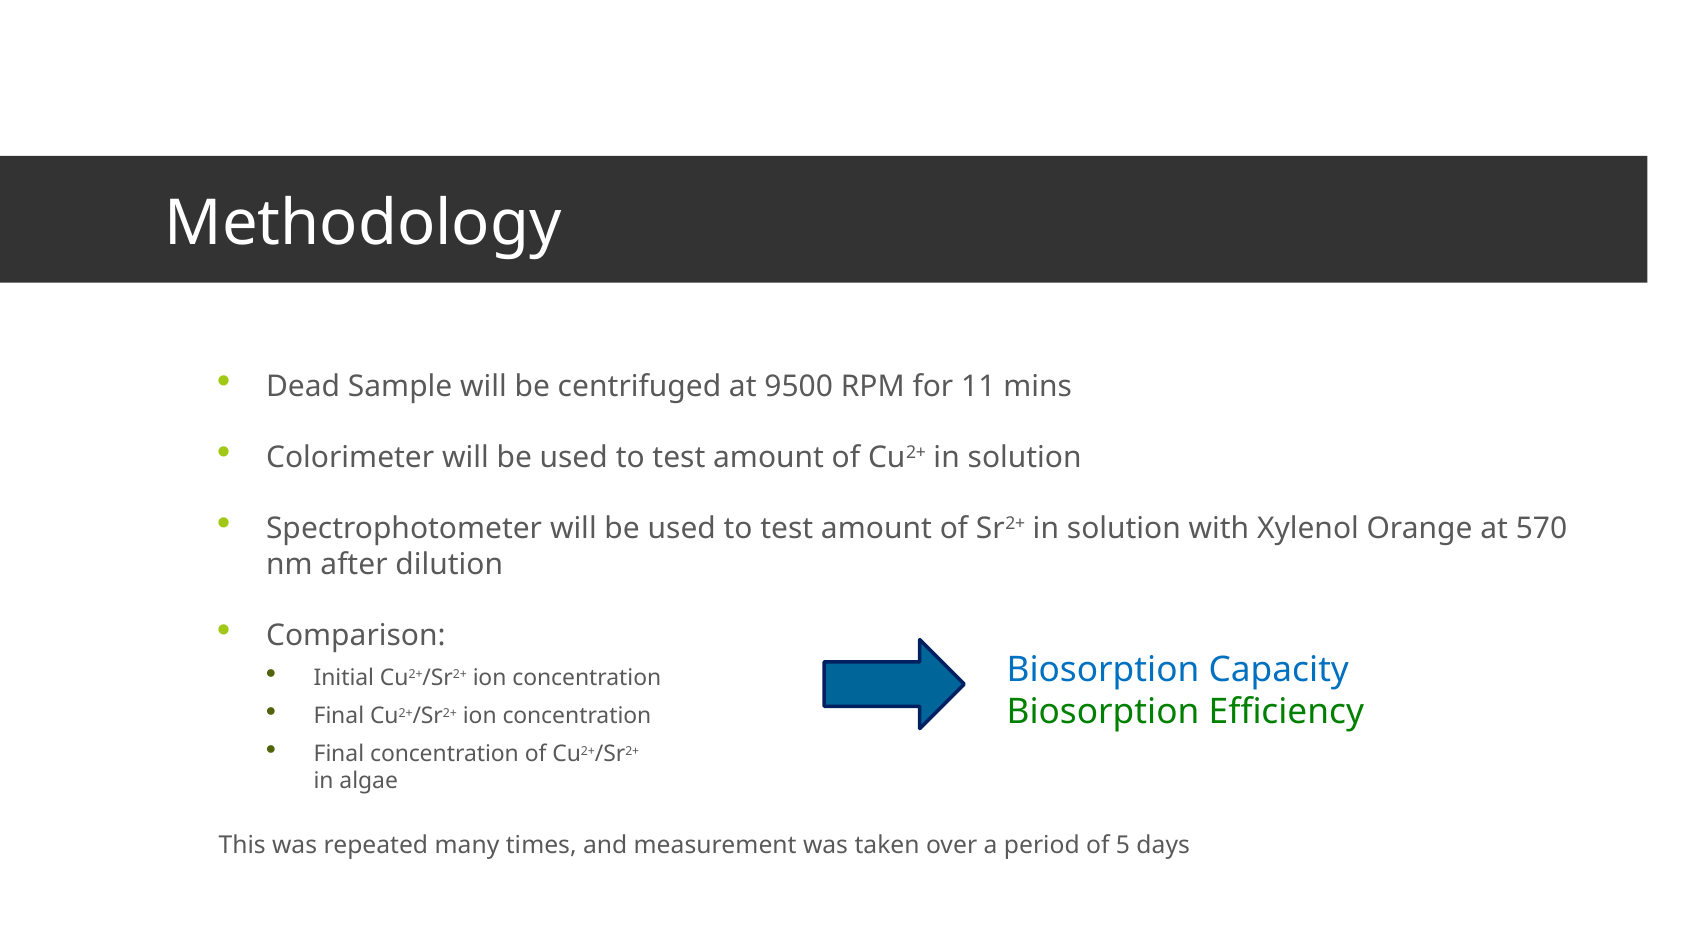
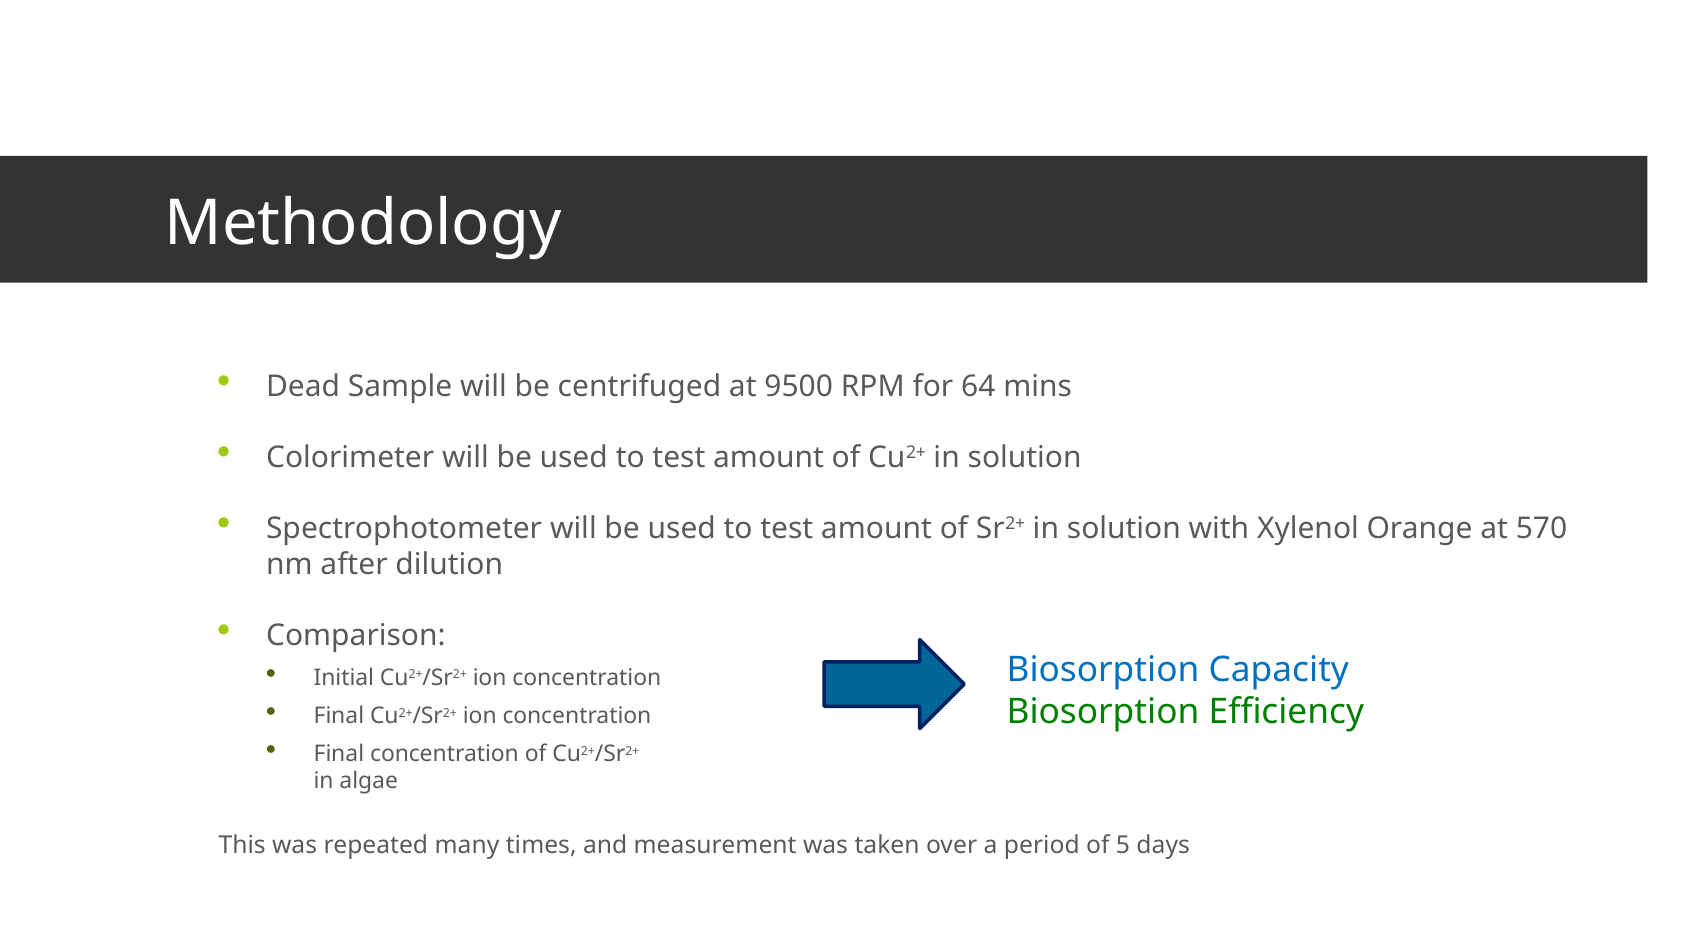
11: 11 -> 64
